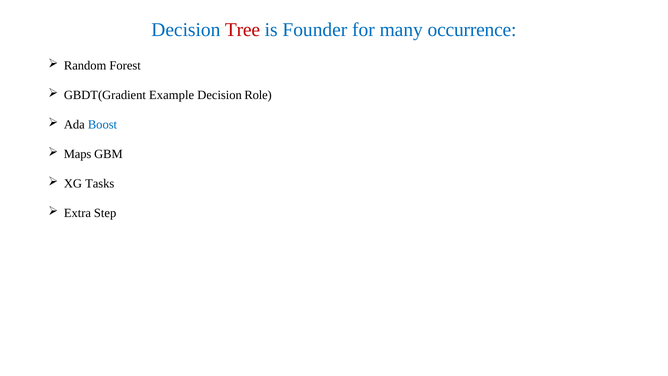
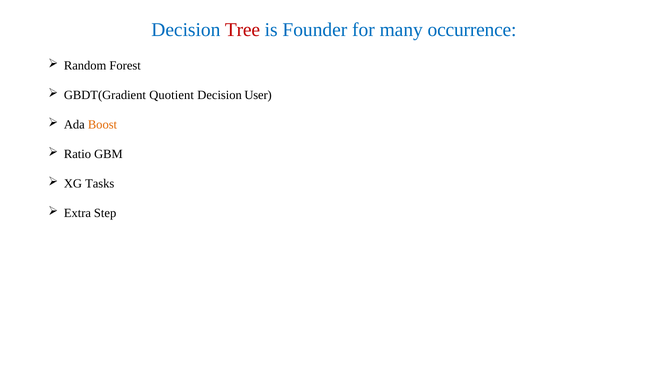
Example: Example -> Quotient
Role: Role -> User
Boost colour: blue -> orange
Maps: Maps -> Ratio
